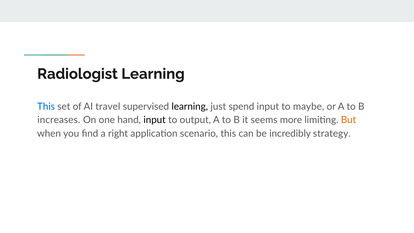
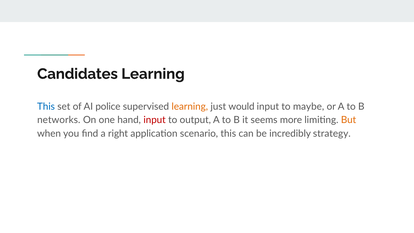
Radiologist: Radiologist -> Candidates
travel: travel -> police
learning at (190, 107) colour: black -> orange
spend: spend -> would
increases: increases -> networks
input at (155, 120) colour: black -> red
